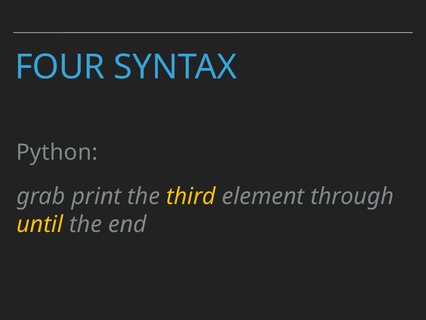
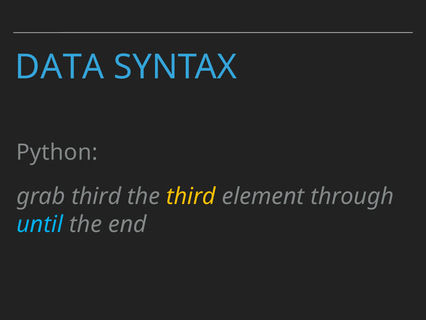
FOUR: FOUR -> DATA
grab print: print -> third
until colour: yellow -> light blue
